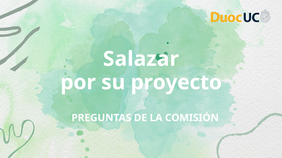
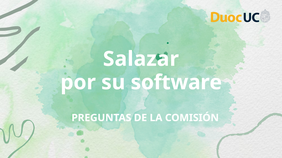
proyecto: proyecto -> software
